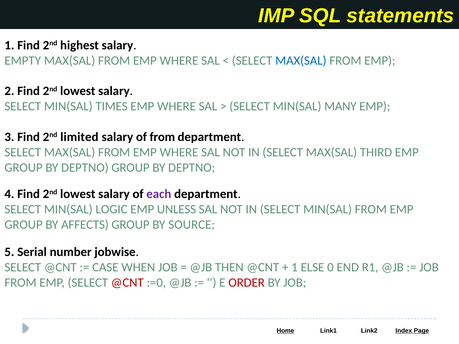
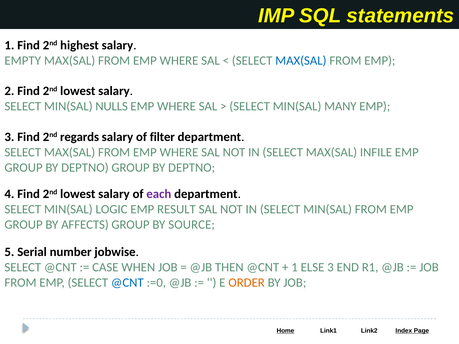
TIMES: TIMES -> NULLS
limited: limited -> regards
of from: from -> filter
THIRD: THIRD -> INFILE
UNLESS: UNLESS -> RESULT
ELSE 0: 0 -> 3
@CNT at (127, 283) colour: red -> blue
ORDER colour: red -> orange
